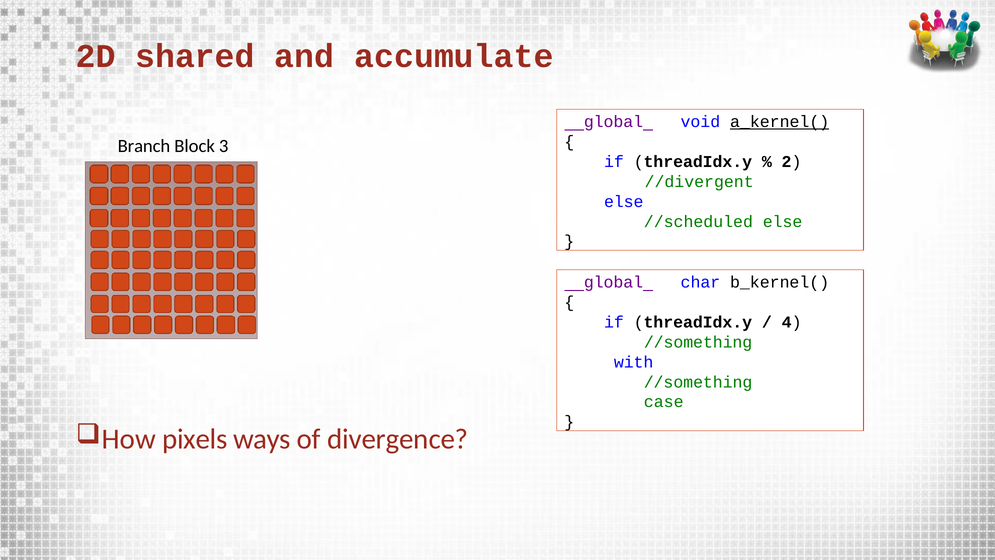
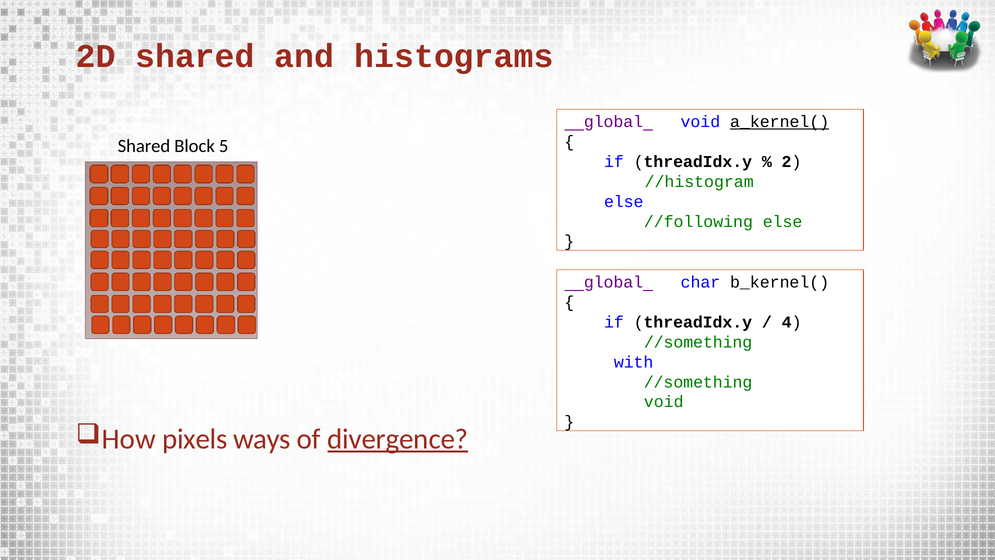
accumulate: accumulate -> histograms
Branch at (144, 146): Branch -> Shared
3: 3 -> 5
//divergent: //divergent -> //histogram
//scheduled: //scheduled -> //following
case at (664, 402): case -> void
divergence underline: none -> present
